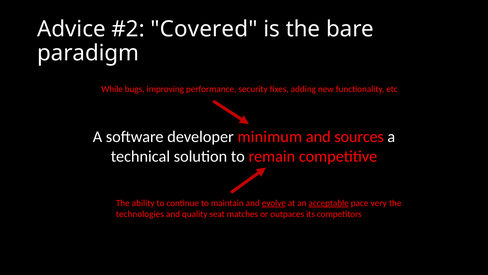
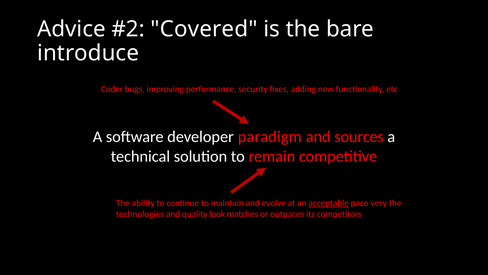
paradigm: paradigm -> introduce
While: While -> Coder
minimum: minimum -> paradigm
evolve underline: present -> none
seat: seat -> look
